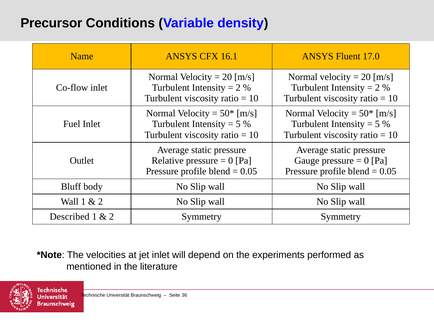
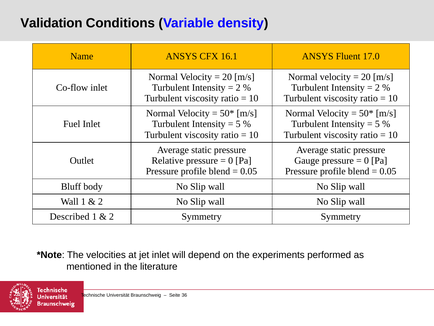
Precursor: Precursor -> Validation
